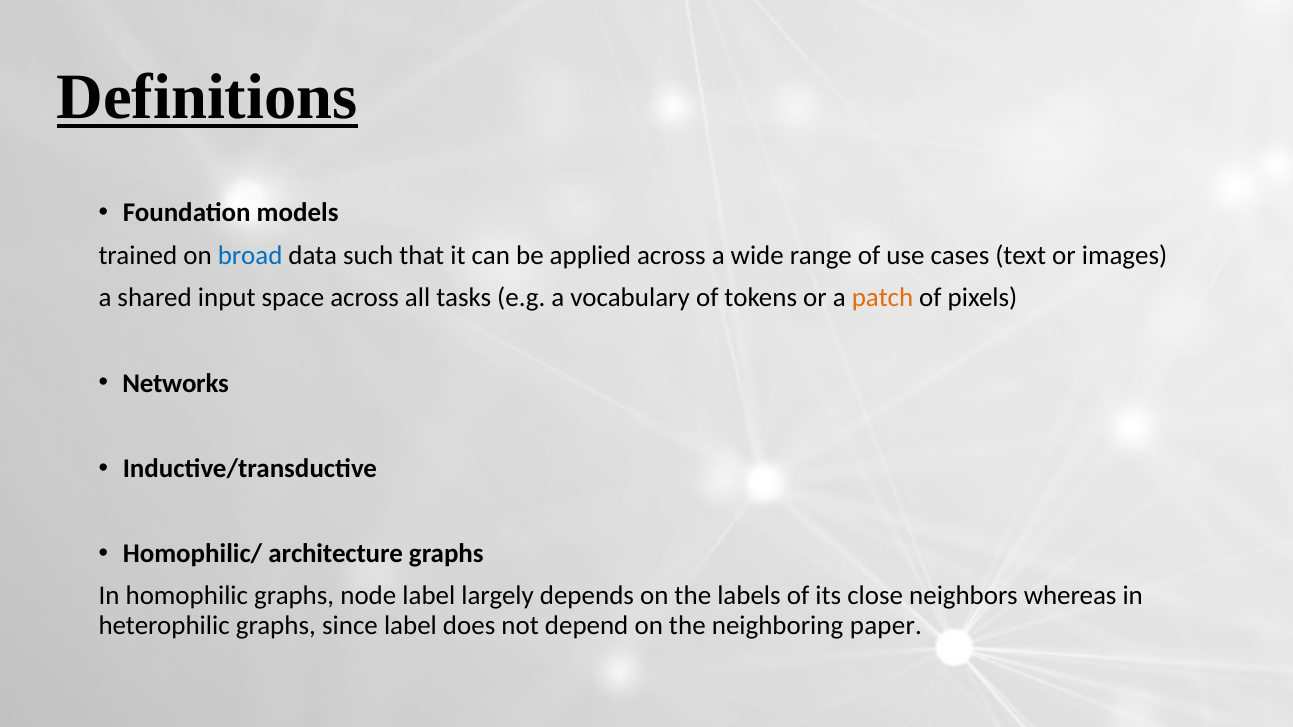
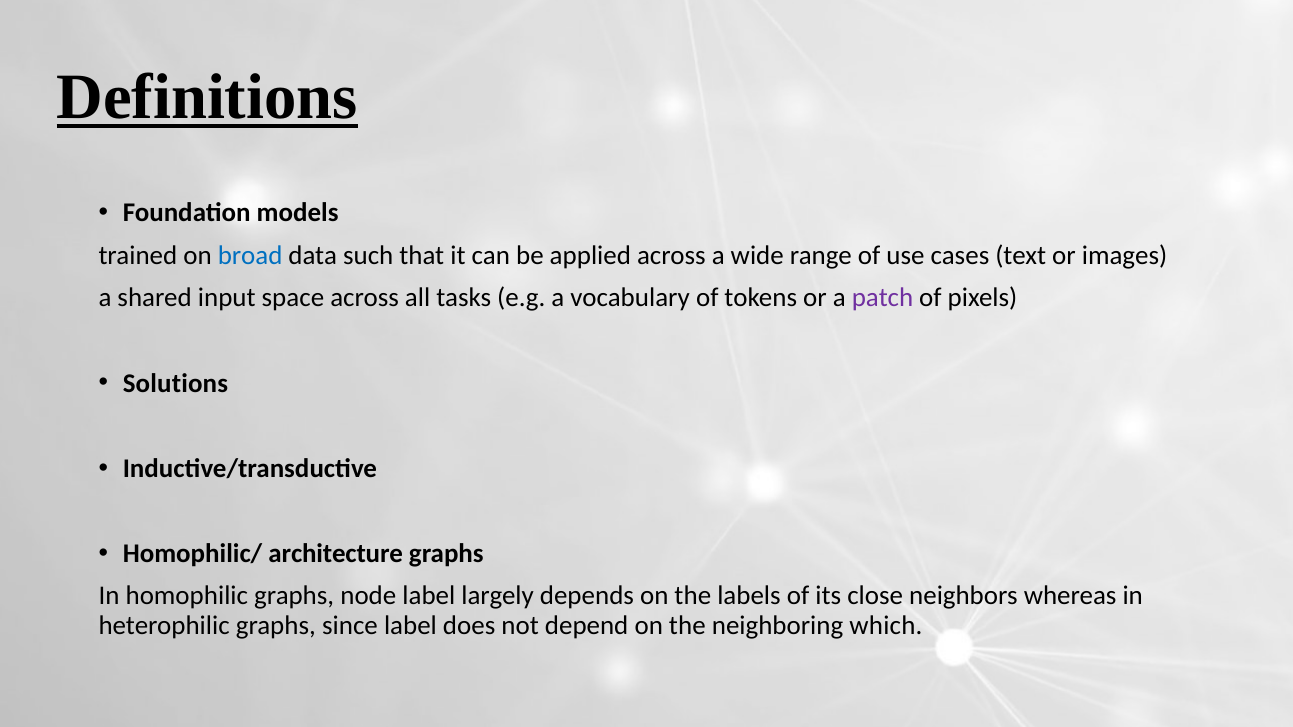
patch colour: orange -> purple
Networks: Networks -> Solutions
paper: paper -> which
